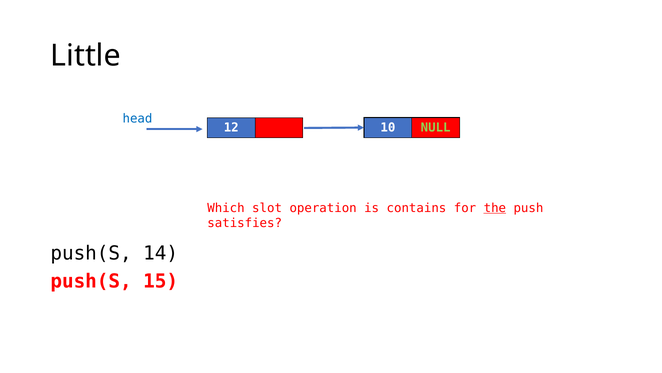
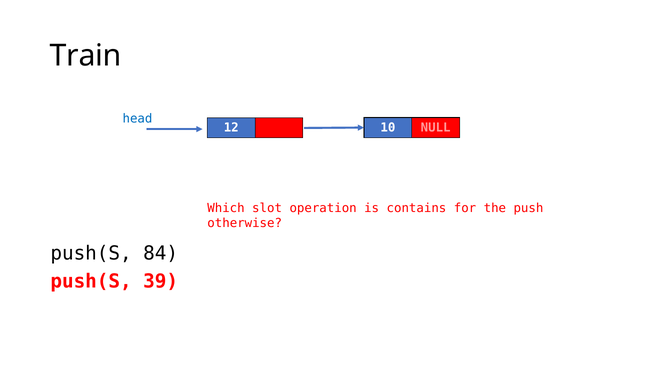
Little: Little -> Train
NULL colour: light green -> pink
the underline: present -> none
satisfies: satisfies -> otherwise
14: 14 -> 84
15: 15 -> 39
